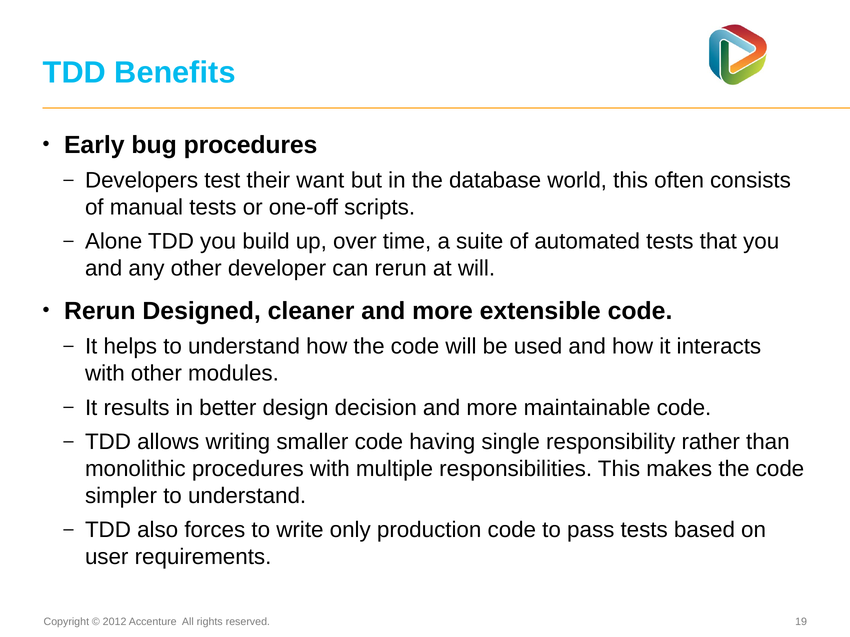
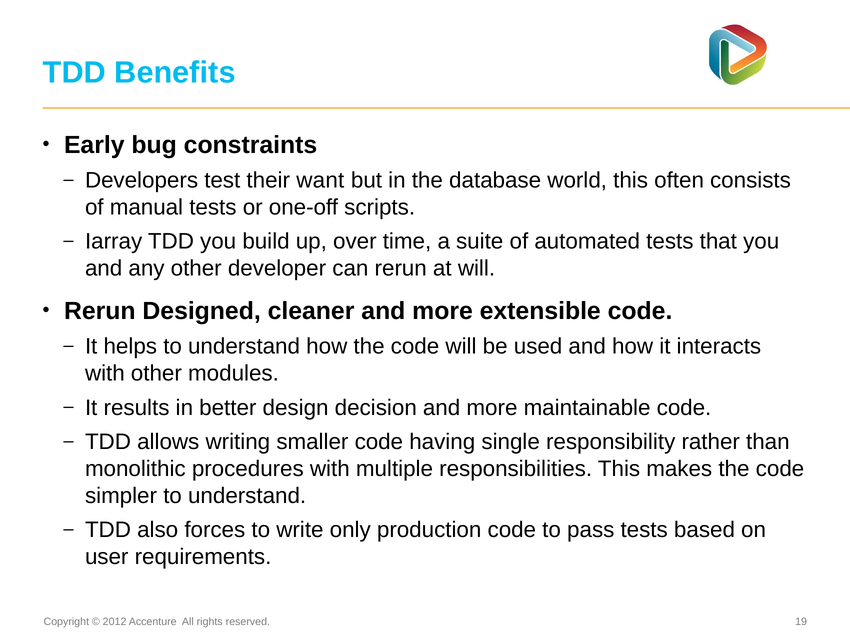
bug procedures: procedures -> constraints
Alone: Alone -> Iarray
